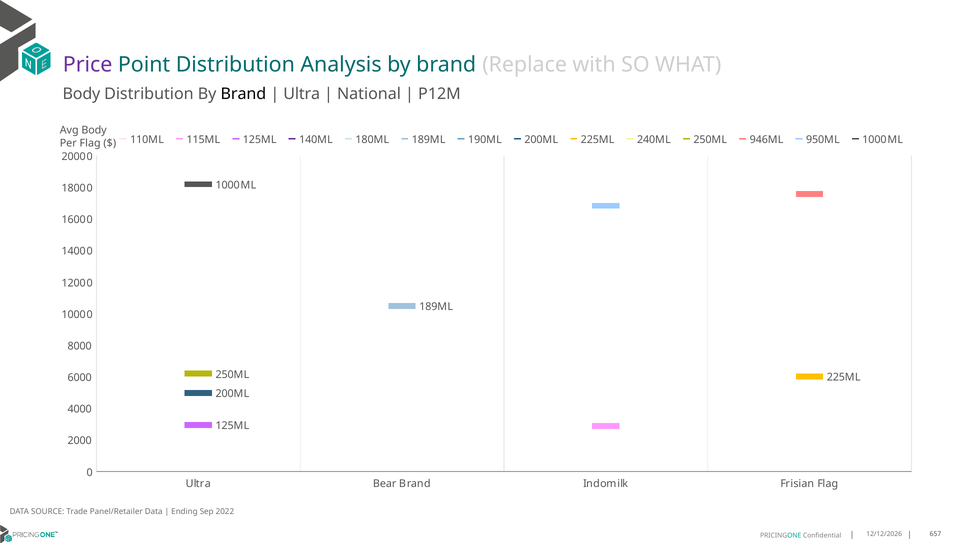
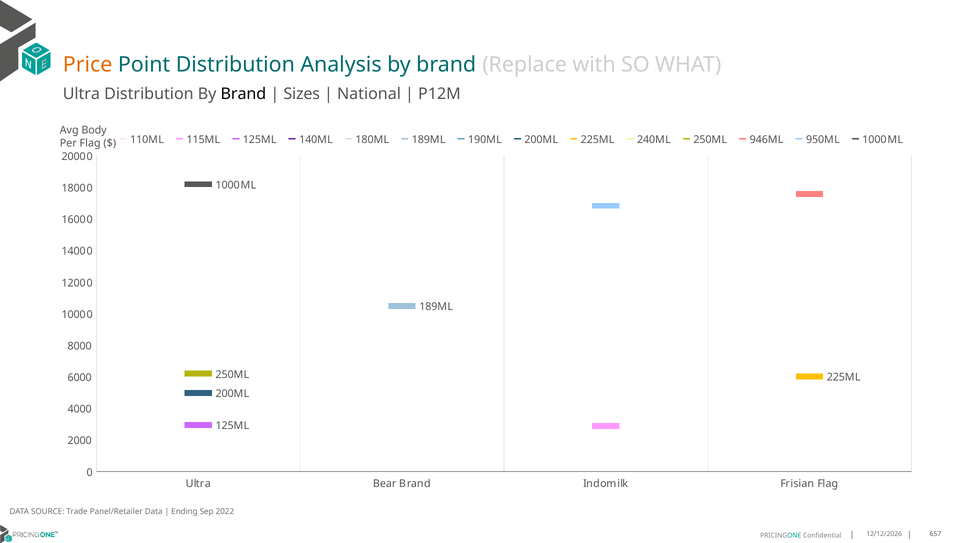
Price colour: purple -> orange
Body at (81, 94): Body -> Ultra
Ultra at (302, 94): Ultra -> Sizes
